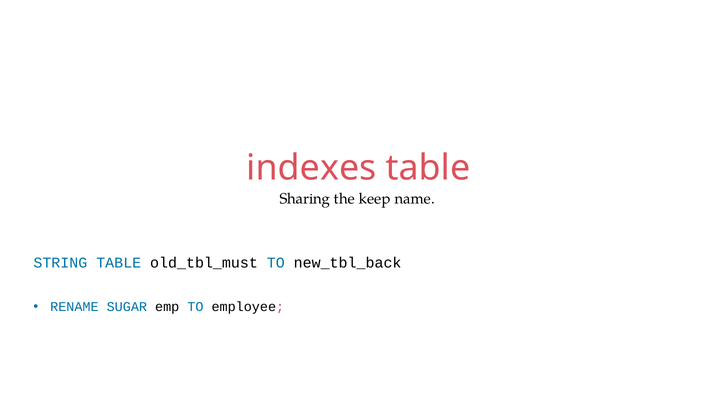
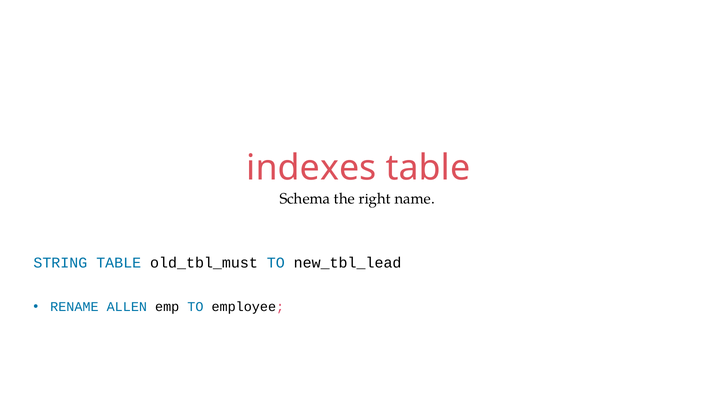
Sharing: Sharing -> Schema
keep: keep -> right
new_tbl_back: new_tbl_back -> new_tbl_lead
SUGAR: SUGAR -> ALLEN
